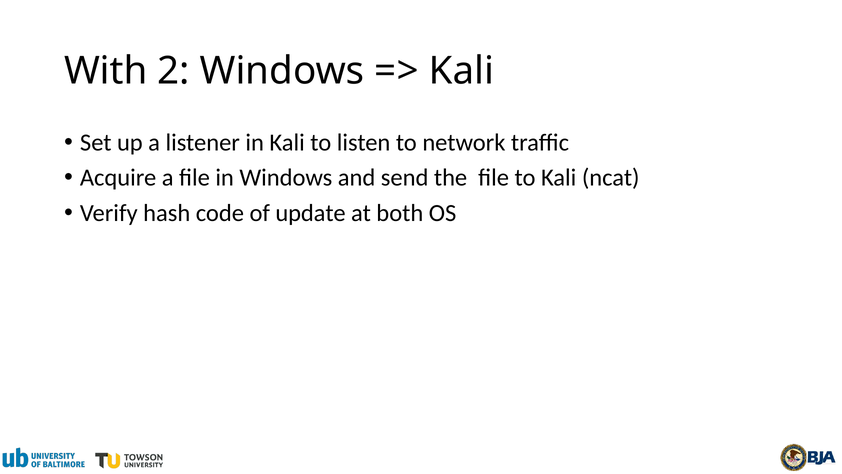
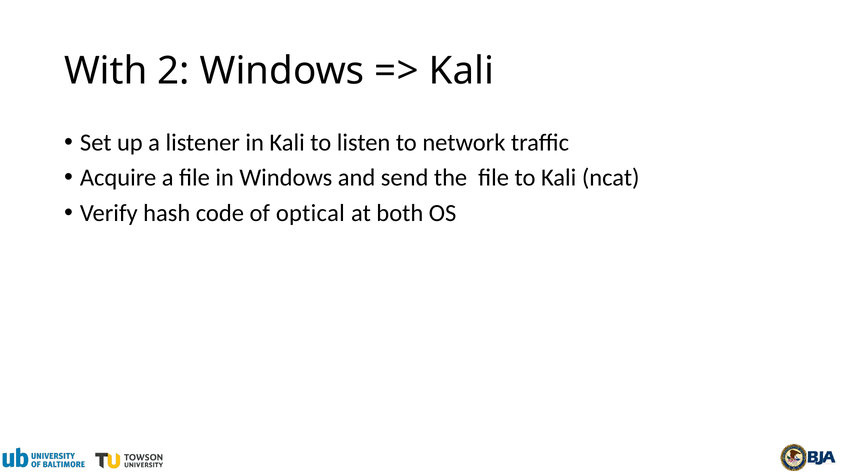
update: update -> optical
